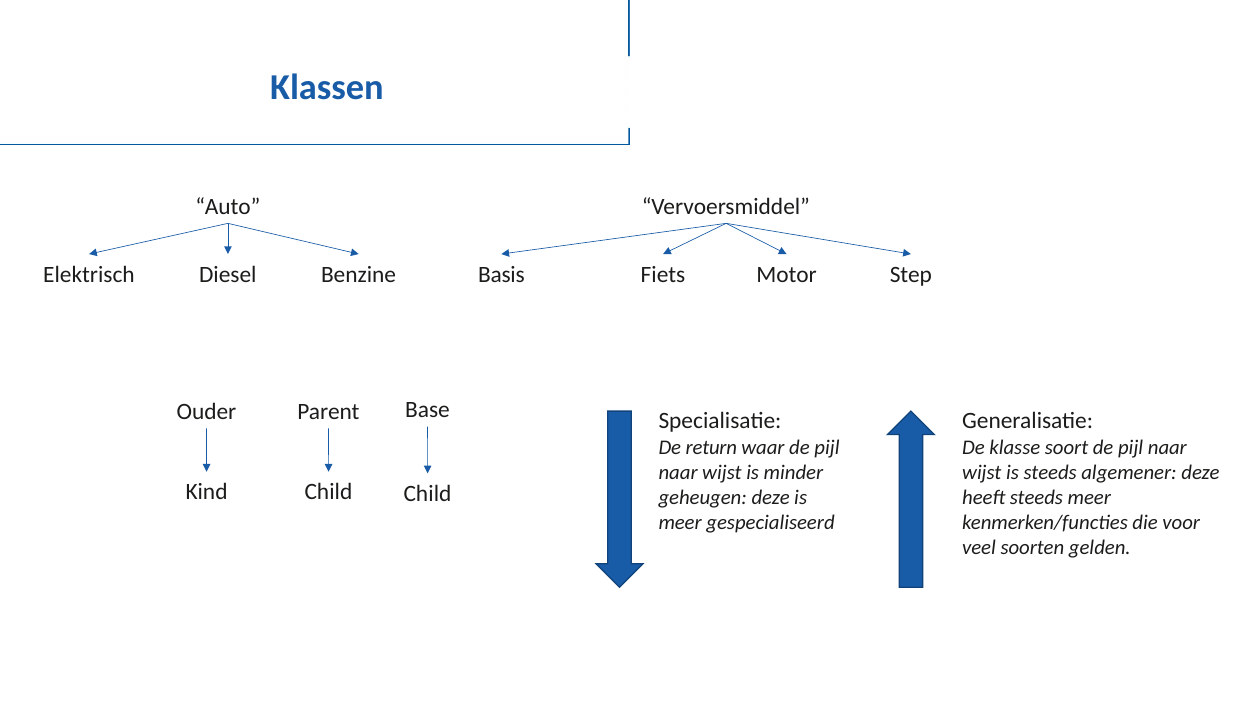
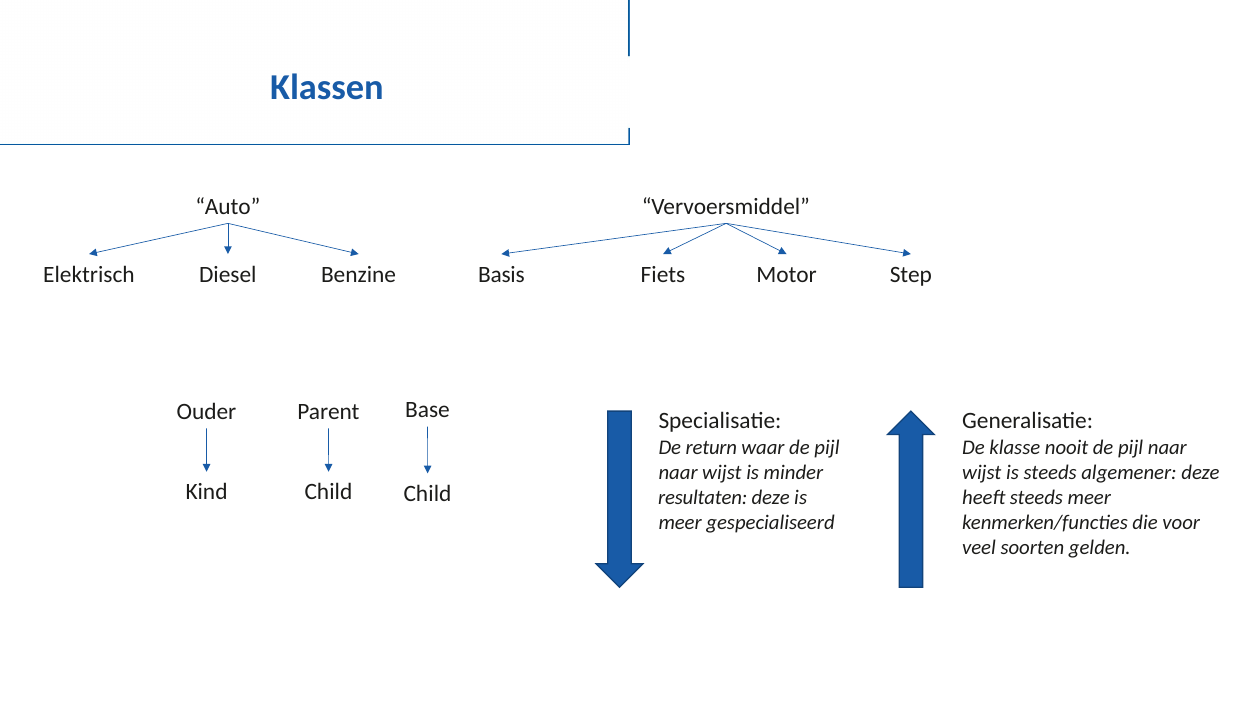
soort: soort -> nooit
geheugen: geheugen -> resultaten
